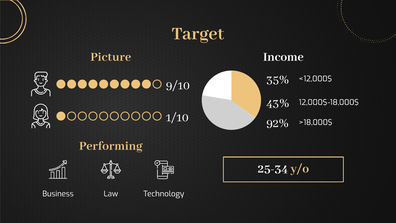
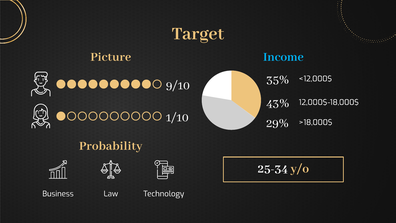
Income colour: white -> light blue
92%: 92% -> 29%
Performing: Performing -> Probability
